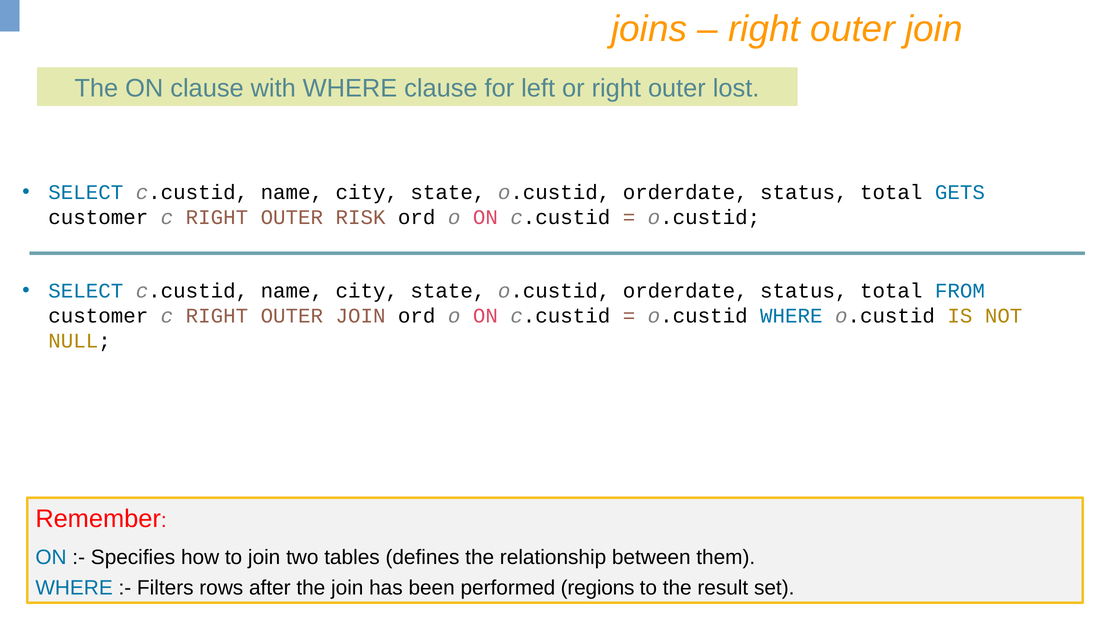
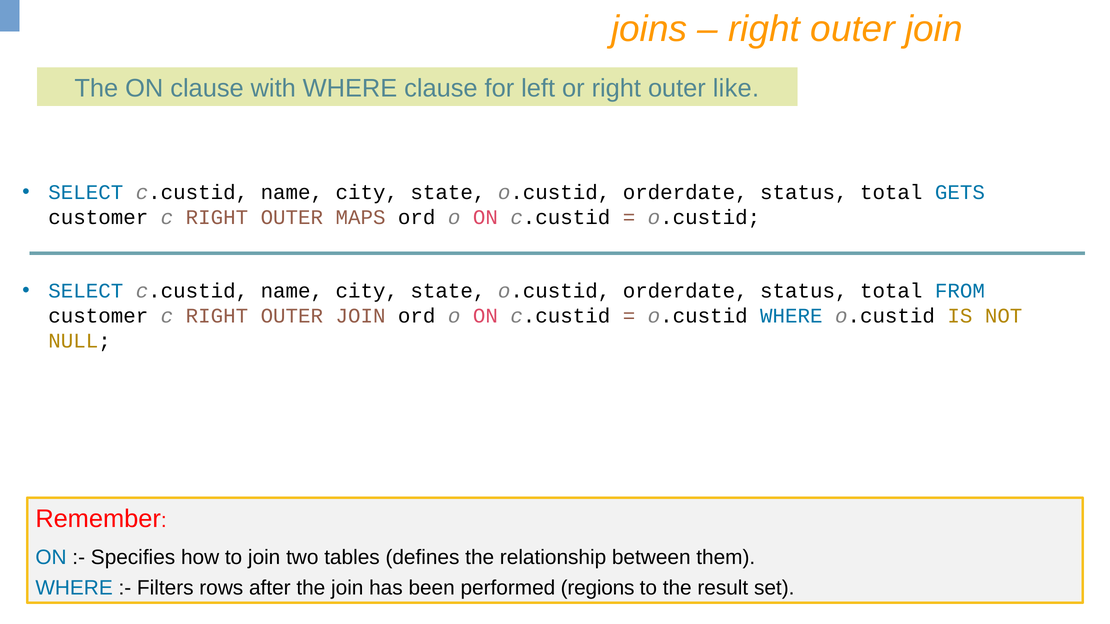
lost: lost -> like
RISK: RISK -> MAPS
